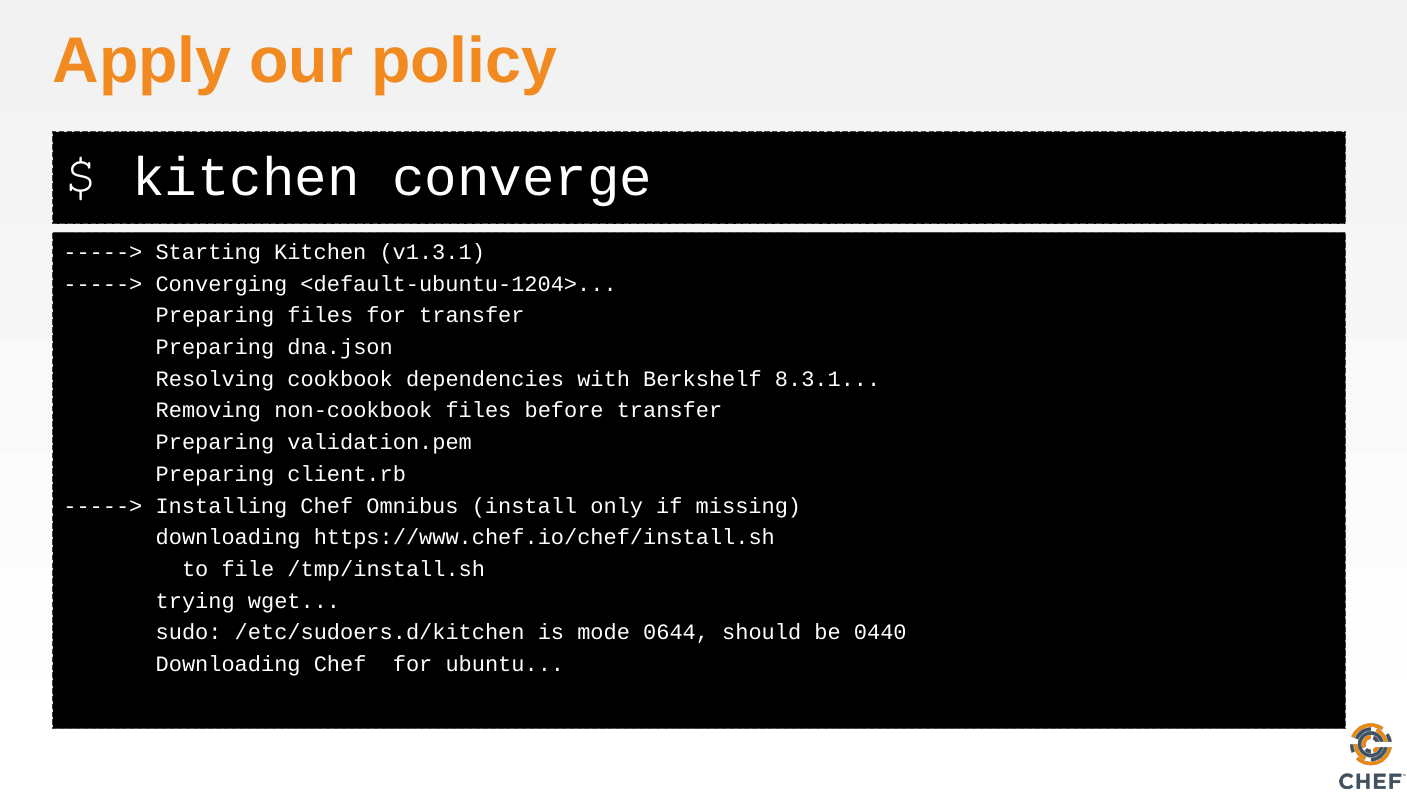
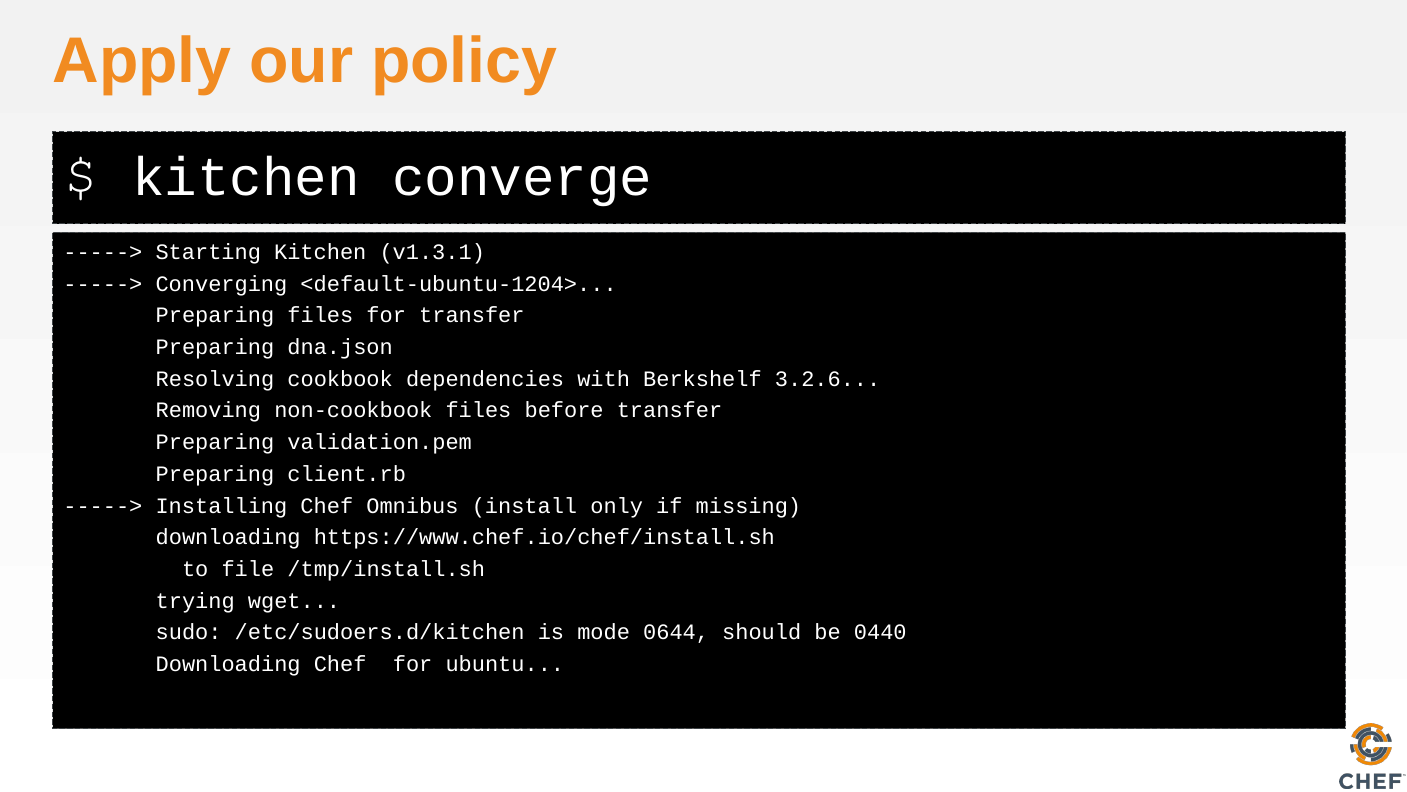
8.3.1: 8.3.1 -> 3.2.6
